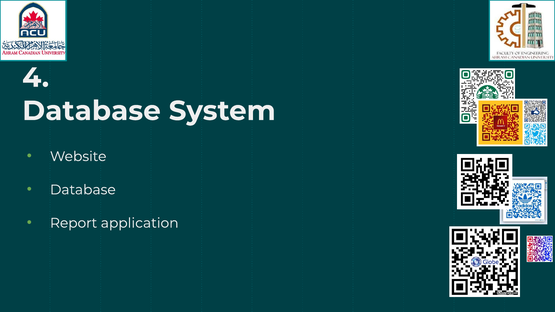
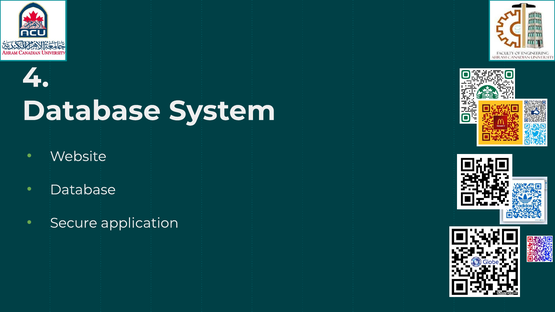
Report: Report -> Secure
